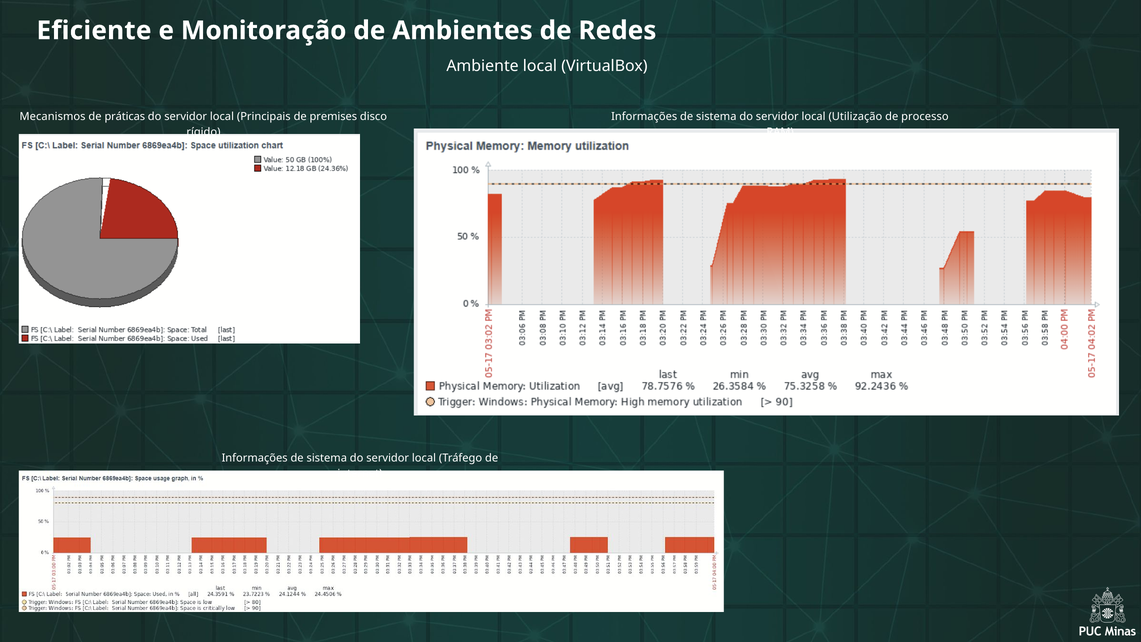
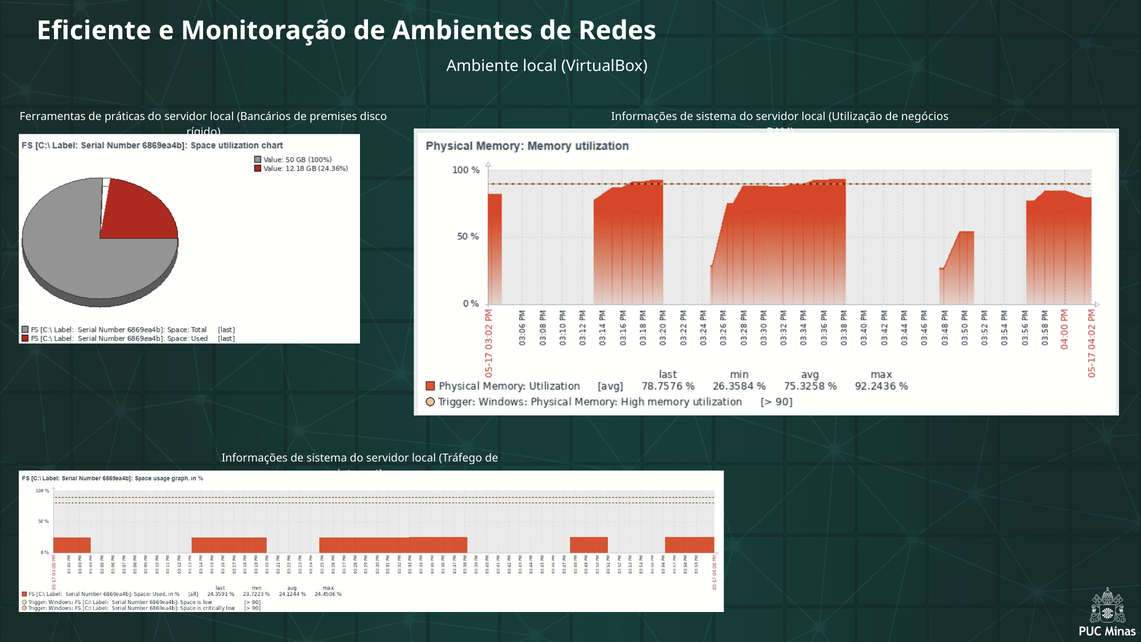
Mecanismos: Mecanismos -> Ferramentas
Principais: Principais -> Bancários
processo: processo -> negócios
